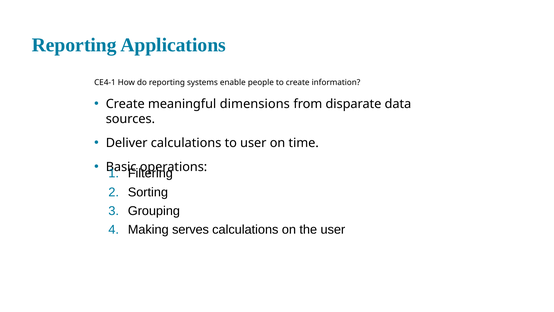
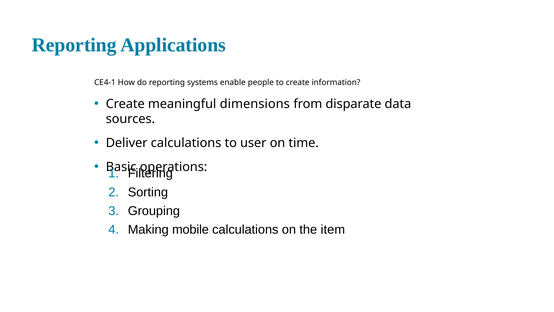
serves: serves -> mobile
the user: user -> item
